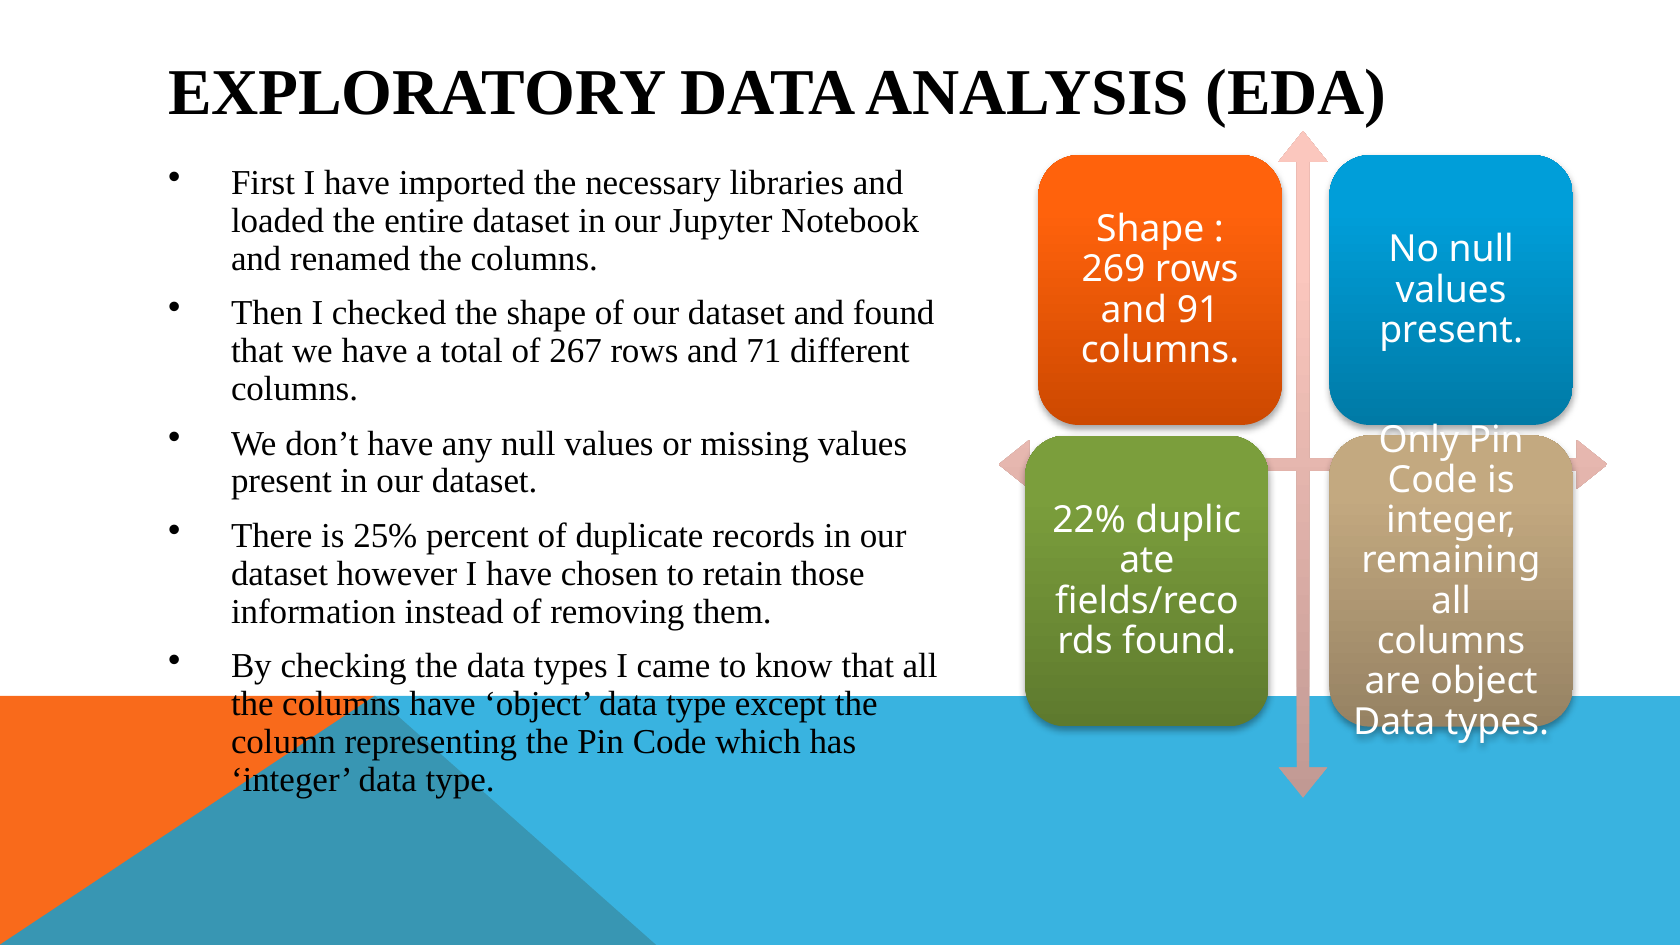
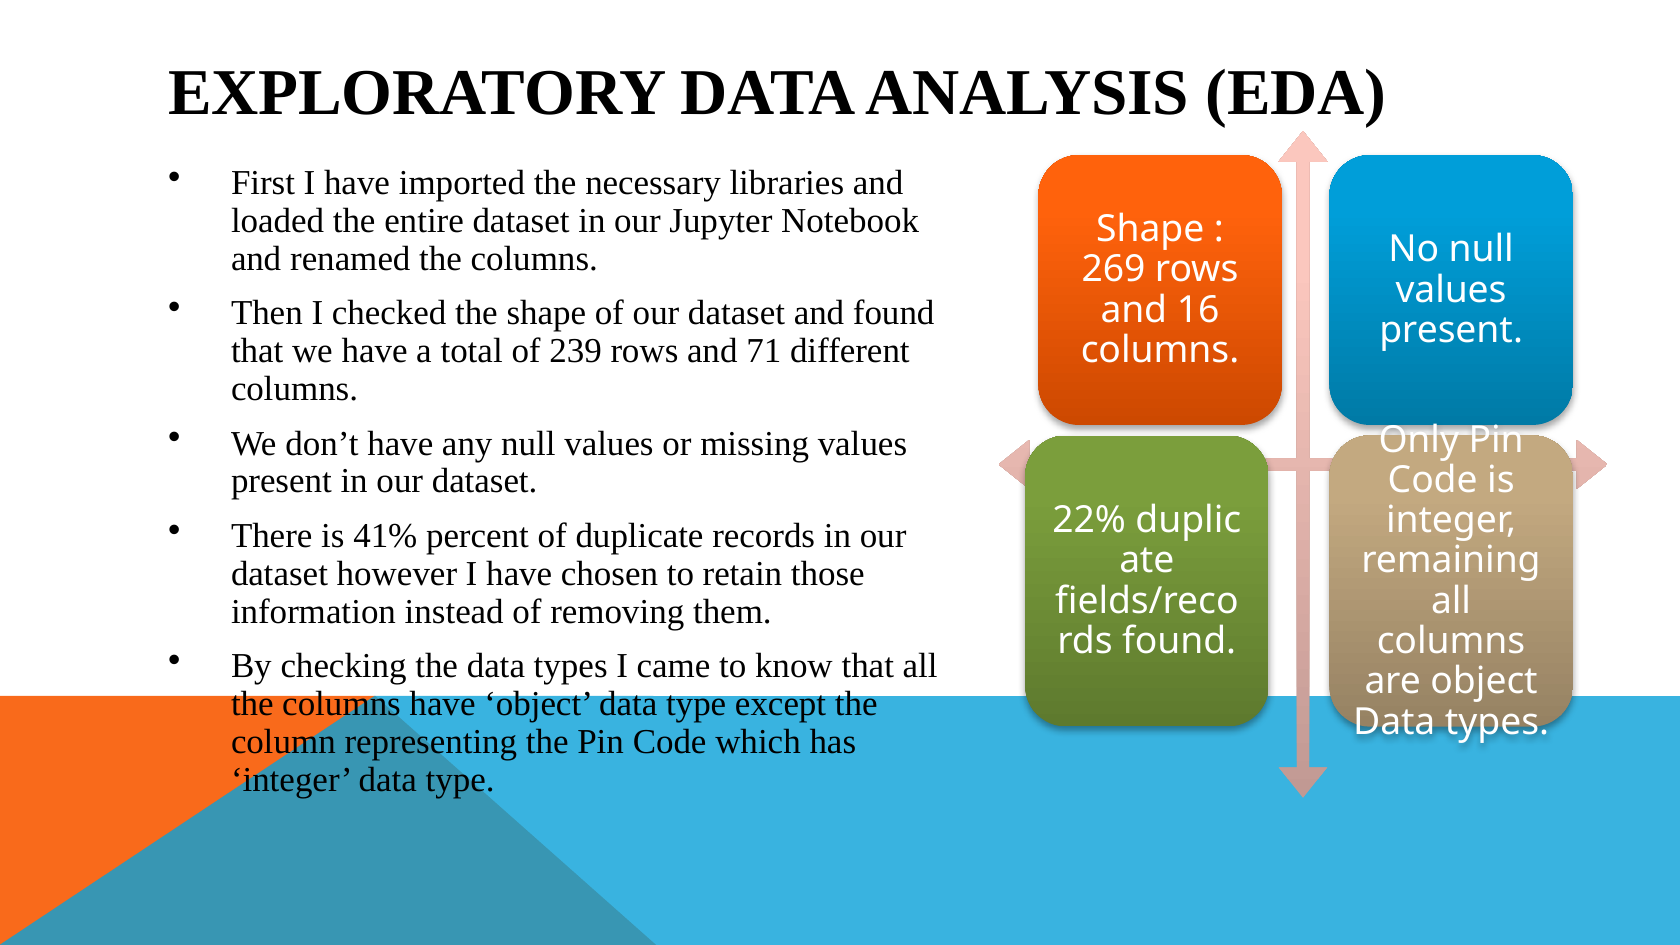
91: 91 -> 16
267: 267 -> 239
25%: 25% -> 41%
